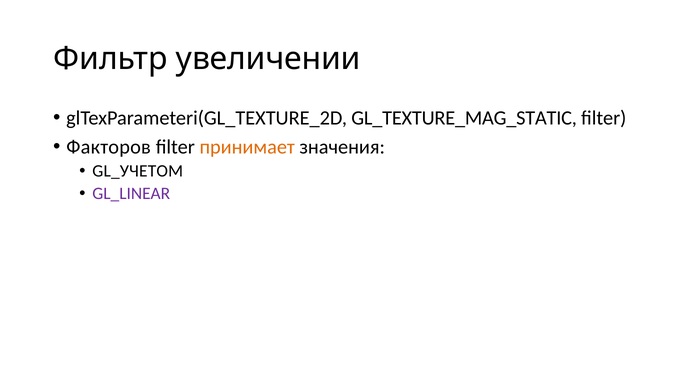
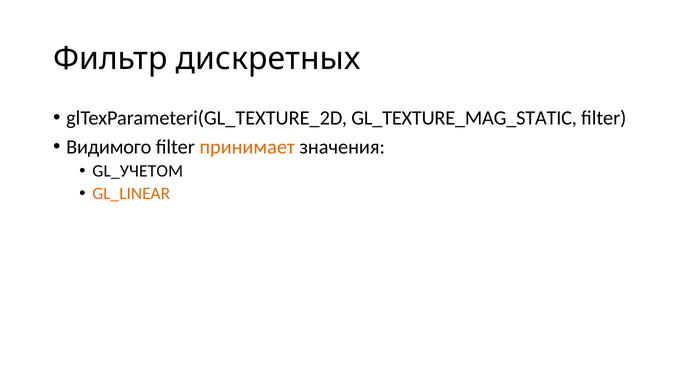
увеличении: увеличении -> дискретных
Факторов: Факторов -> Видимого
GL_LINEAR colour: purple -> orange
